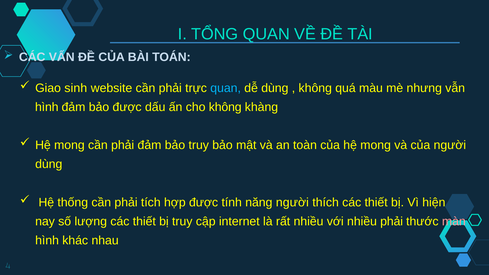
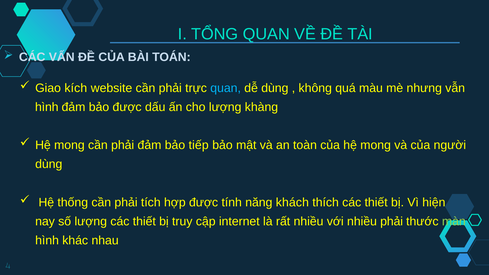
sinh: sinh -> kích
cho không: không -> lượng
bảo truy: truy -> tiếp
năng người: người -> khách
màn colour: pink -> light green
